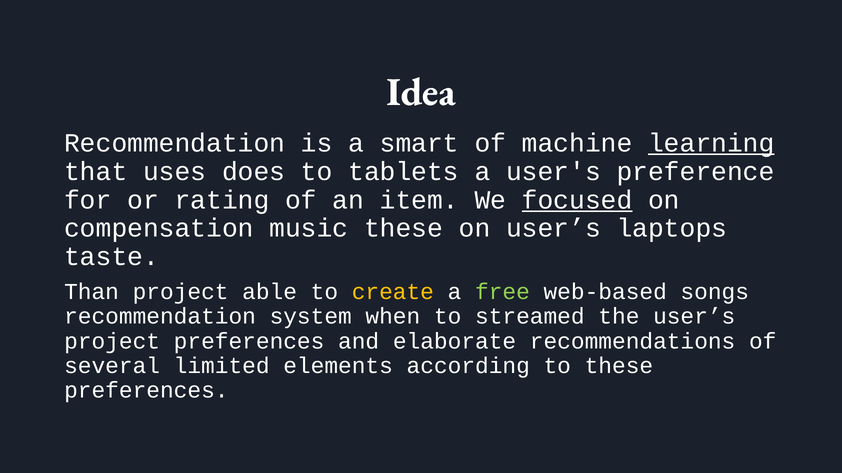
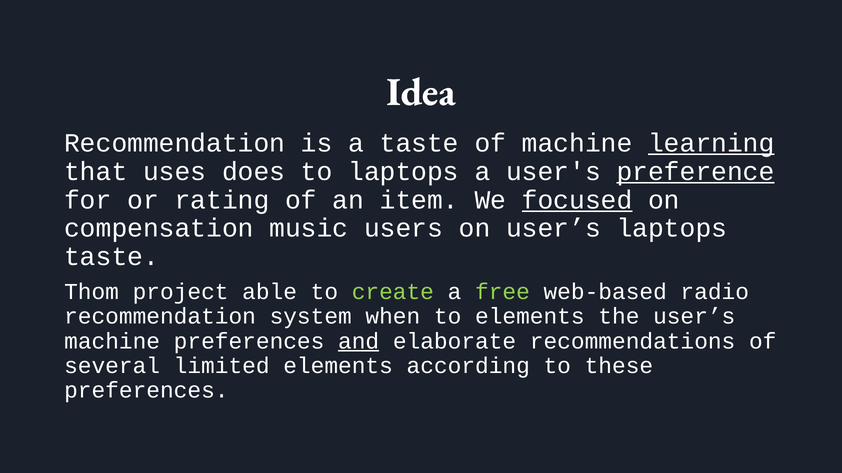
a smart: smart -> taste
to tablets: tablets -> laptops
preference underline: none -> present
music these: these -> users
Than: Than -> Thom
create colour: yellow -> light green
songs: songs -> radio
to streamed: streamed -> elements
project at (112, 341): project -> machine
and underline: none -> present
